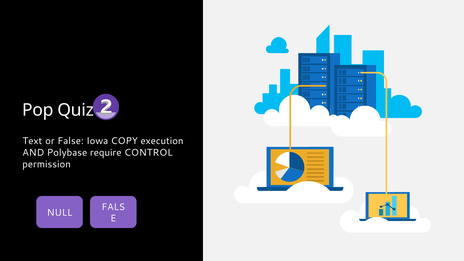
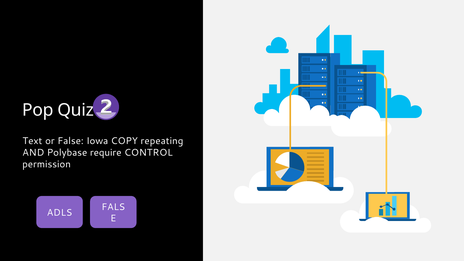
execution: execution -> repeating
NULL: NULL -> ADLS
